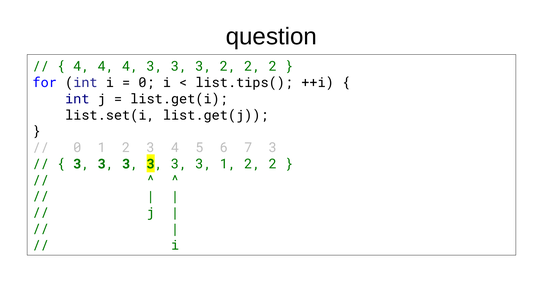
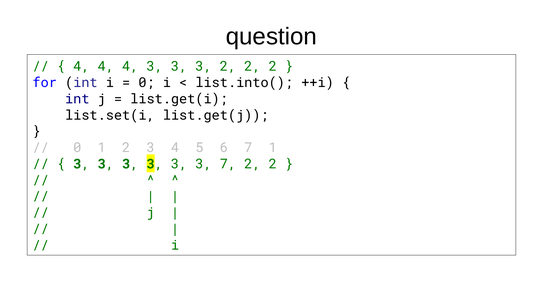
list.tips(: list.tips( -> list.into(
7 3: 3 -> 1
3 1: 1 -> 7
